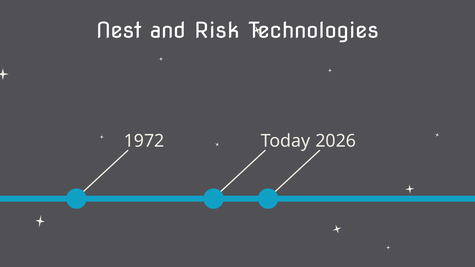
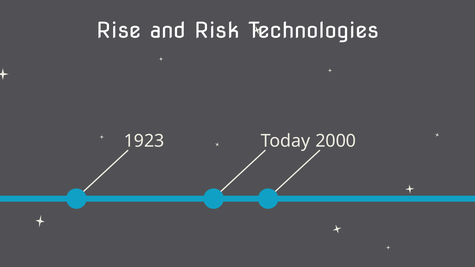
Nest: Nest -> Rise
1972: 1972 -> 1923
2026: 2026 -> 2000
